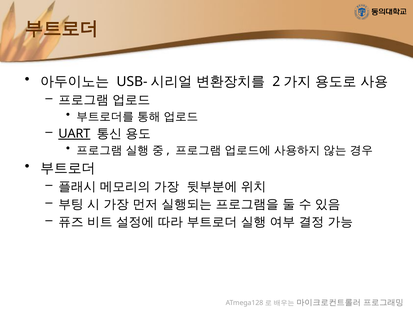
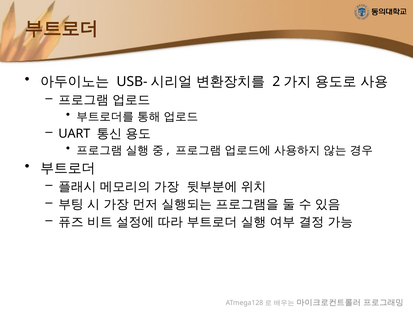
UART underline: present -> none
